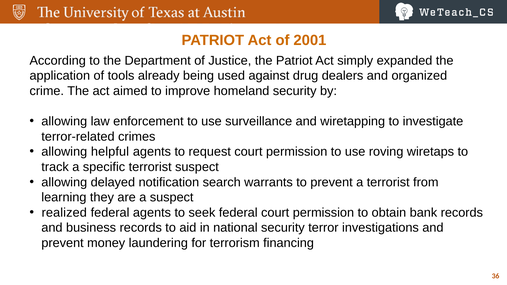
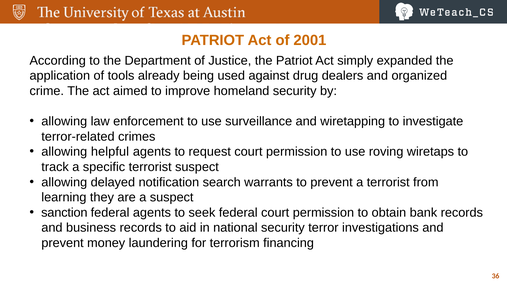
realized: realized -> sanction
